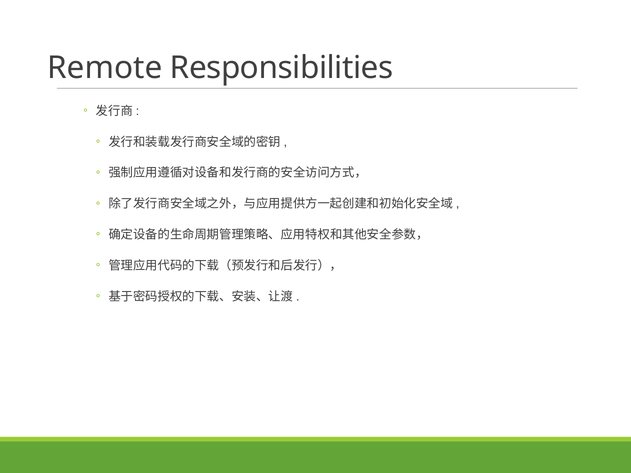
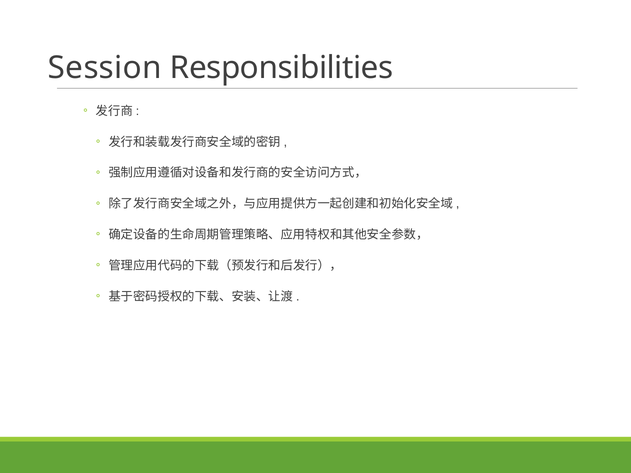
Remote: Remote -> Session
